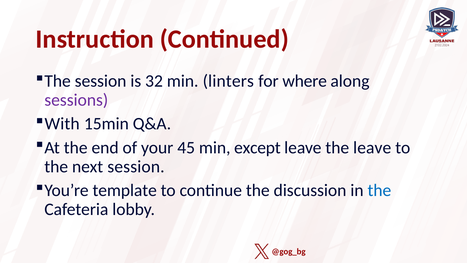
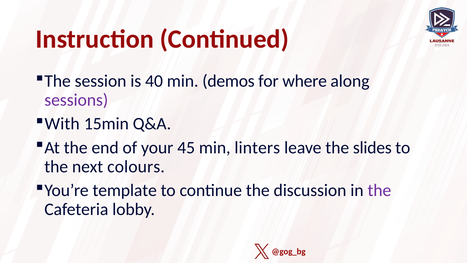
32: 32 -> 40
linters: linters -> demos
except: except -> linters
the leave: leave -> slides
next session: session -> colours
the at (379, 190) colour: blue -> purple
